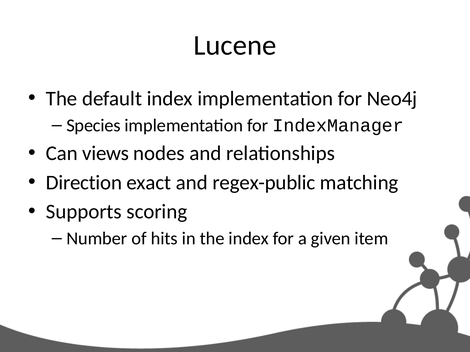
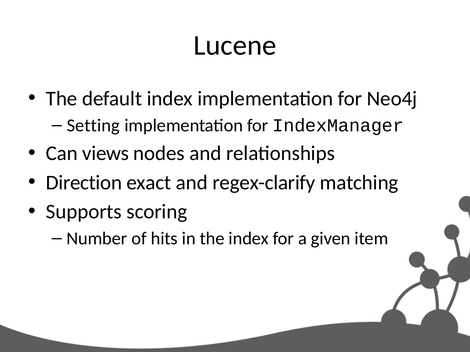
Species: Species -> Setting
regex-public: regex-public -> regex-clarify
